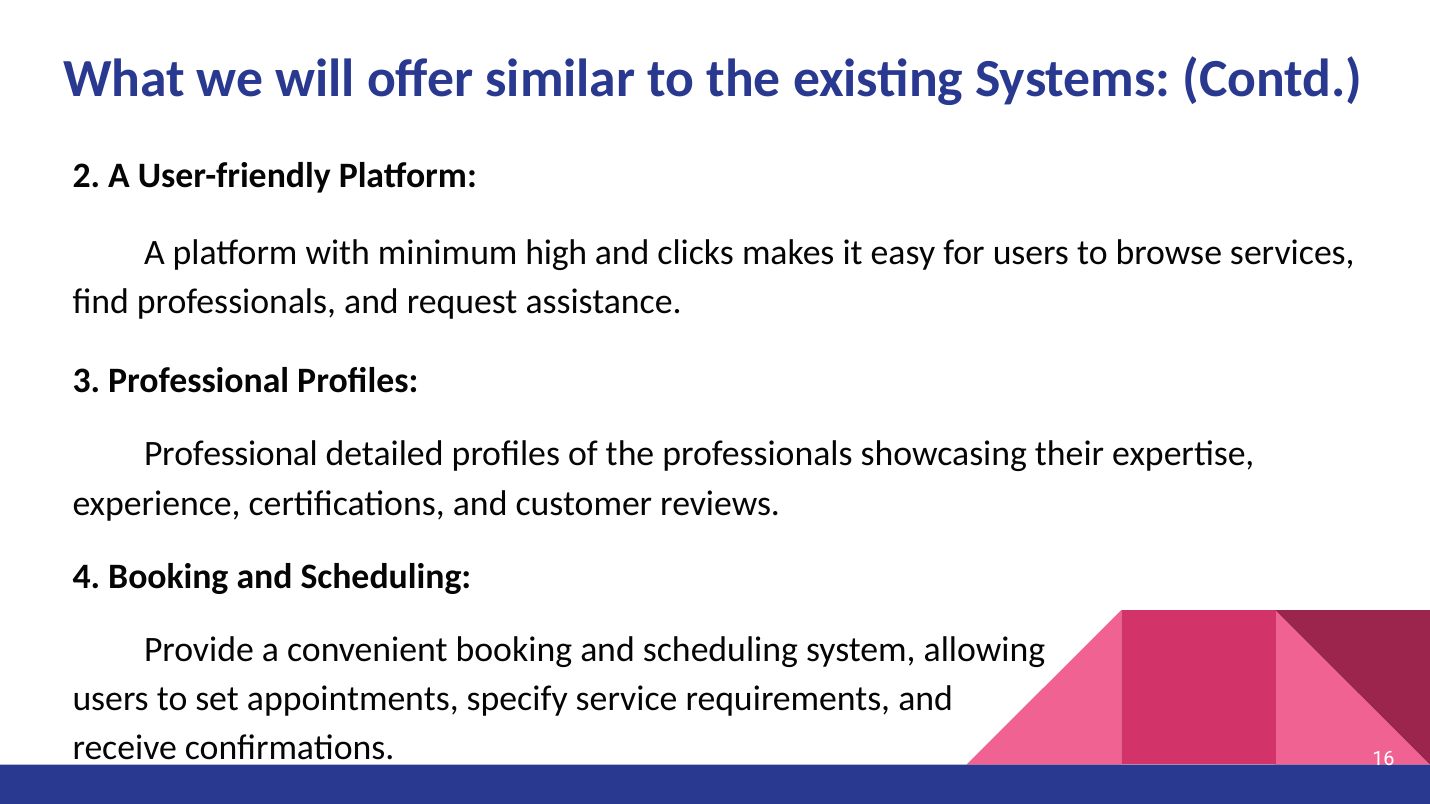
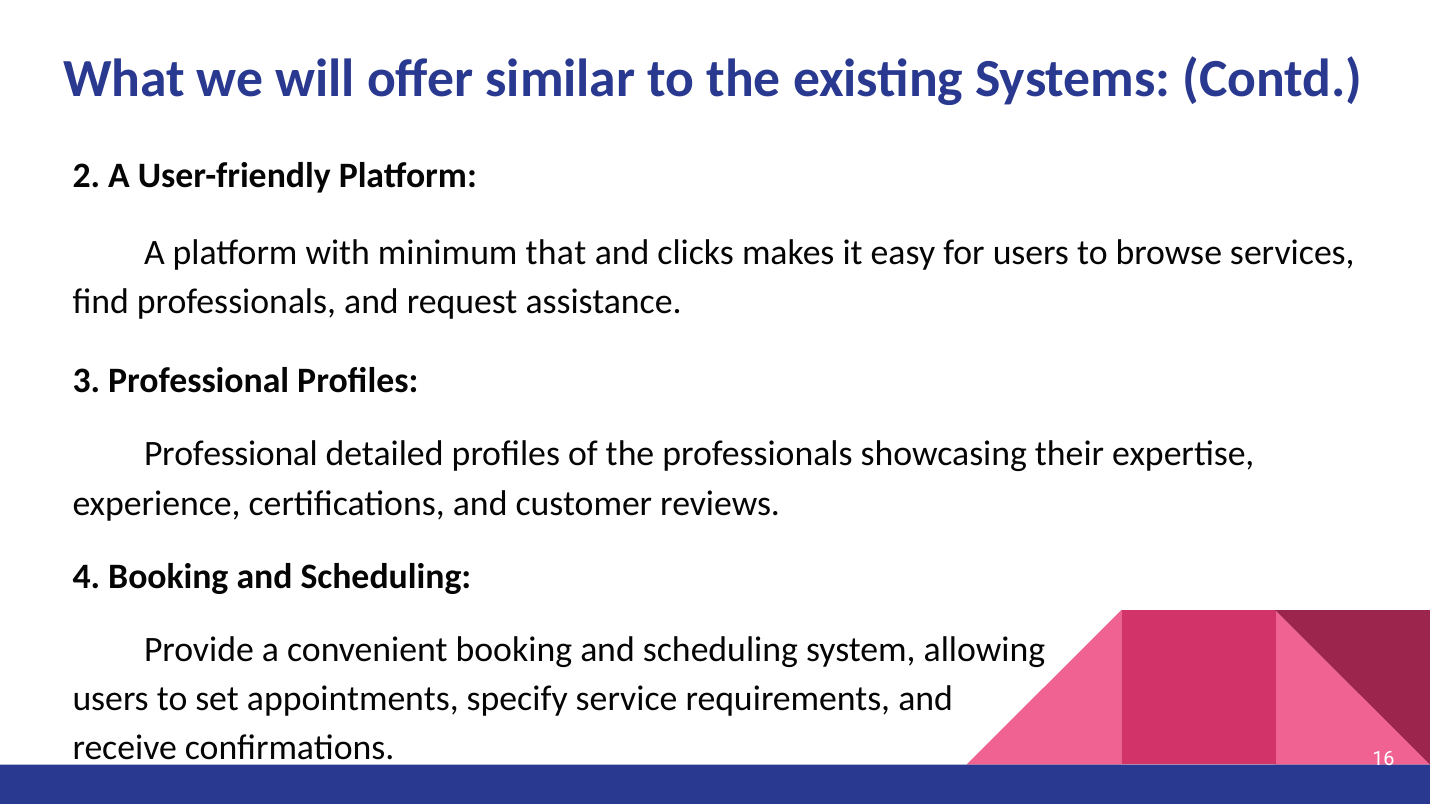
high: high -> that
